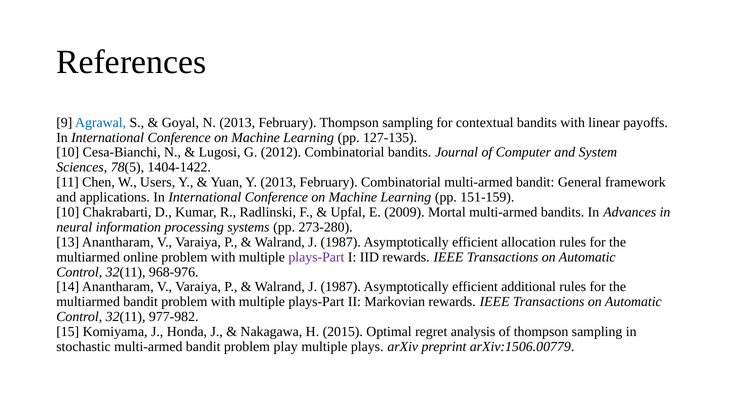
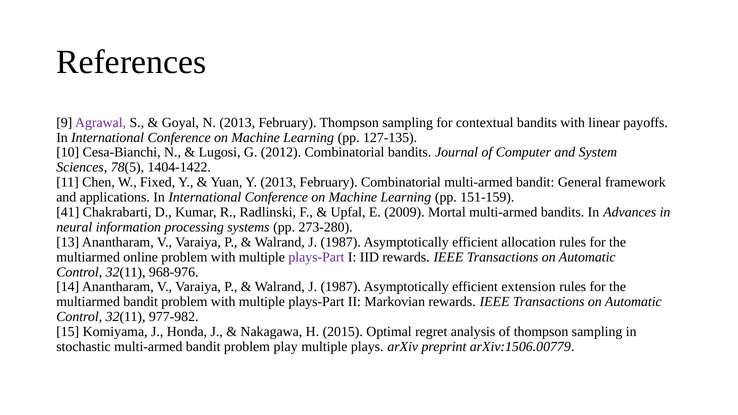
Agrawal colour: blue -> purple
Users: Users -> Fixed
10 at (68, 212): 10 -> 41
additional: additional -> extension
